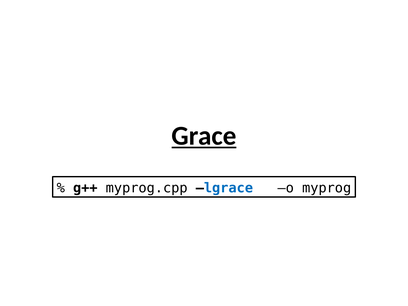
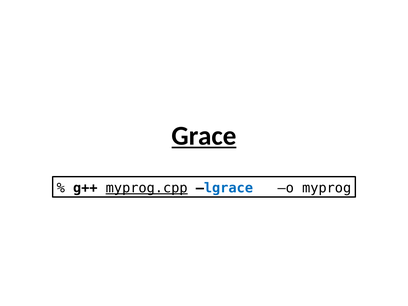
myprog.cpp underline: none -> present
